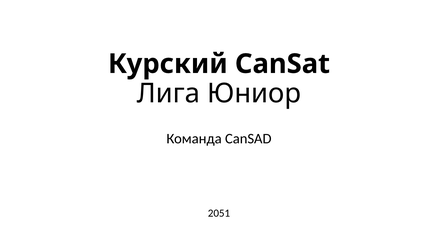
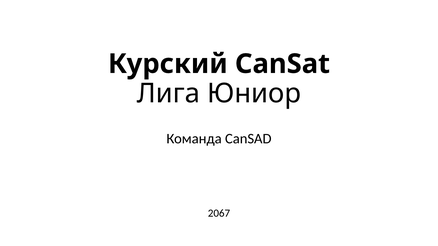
2051: 2051 -> 2067
